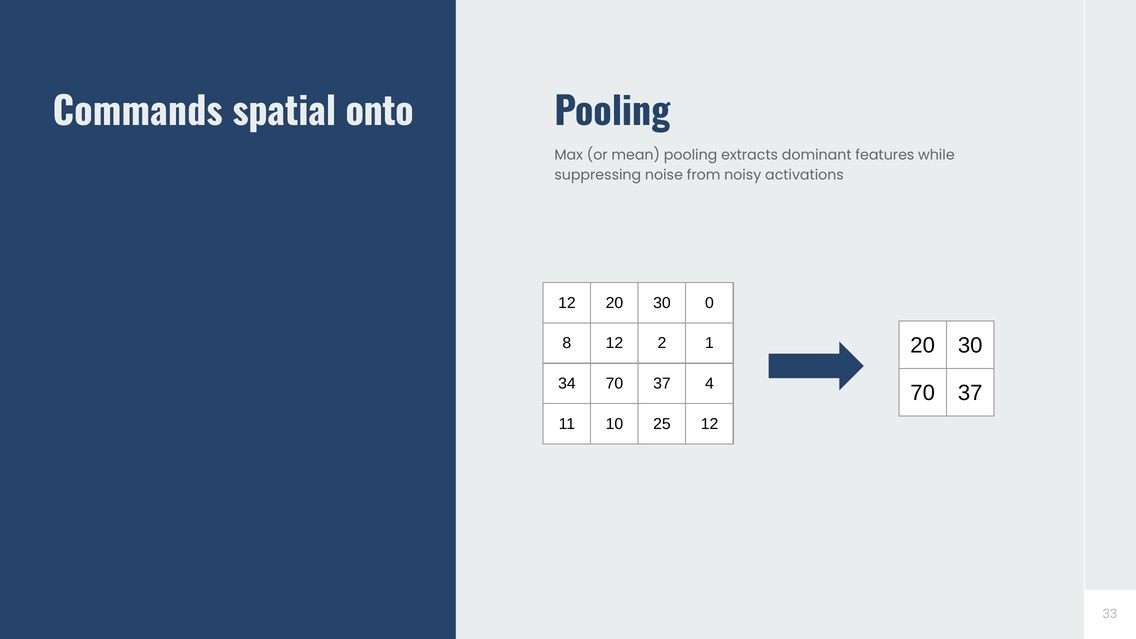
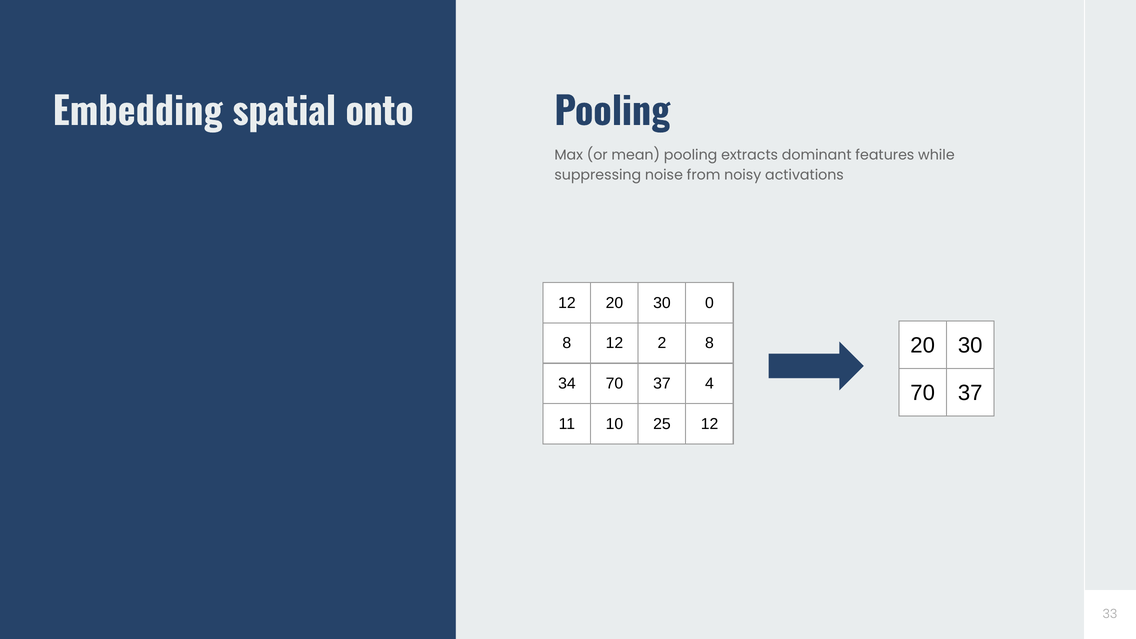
Commands: Commands -> Embedding
2 1: 1 -> 8
